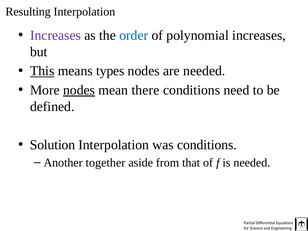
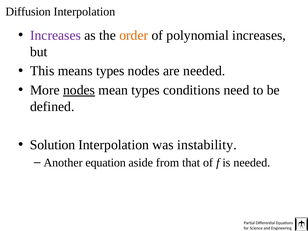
Resulting: Resulting -> Diffusion
order colour: blue -> orange
This underline: present -> none
mean there: there -> types
was conditions: conditions -> instability
together: together -> equation
